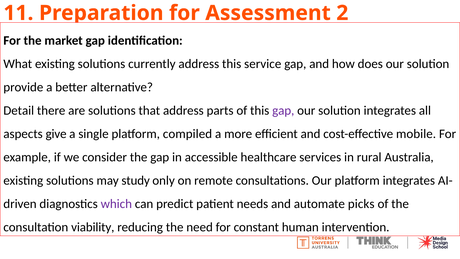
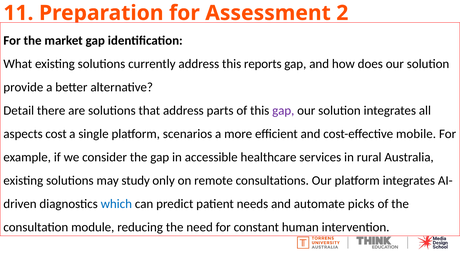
service: service -> reports
give: give -> cost
compiled: compiled -> scenarios
which colour: purple -> blue
viability: viability -> module
